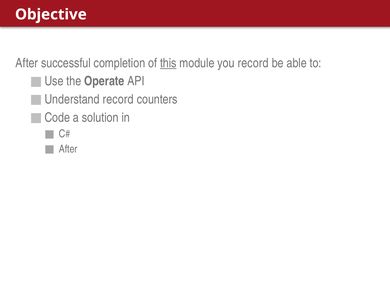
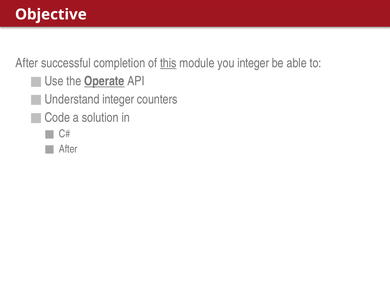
you record: record -> integer
Operate underline: none -> present
record at (118, 100): record -> integer
